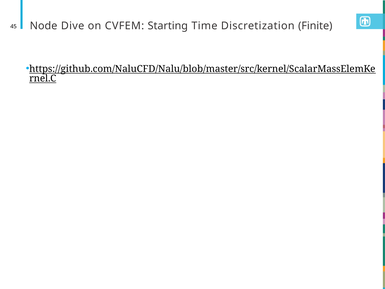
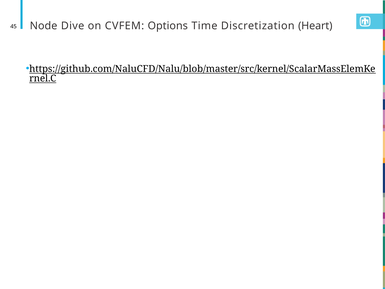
Starting: Starting -> Options
Finite: Finite -> Heart
